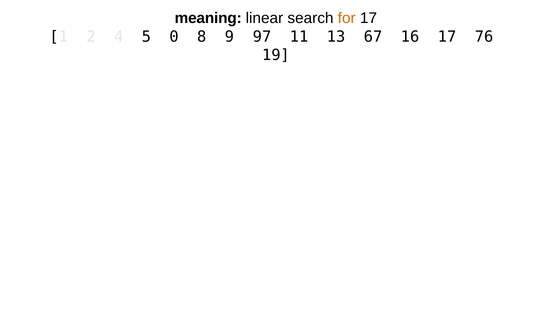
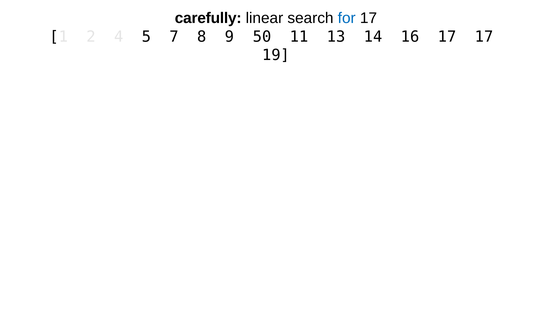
meaning: meaning -> carefully
for colour: orange -> blue
0: 0 -> 7
97: 97 -> 50
67: 67 -> 14
17 76: 76 -> 17
